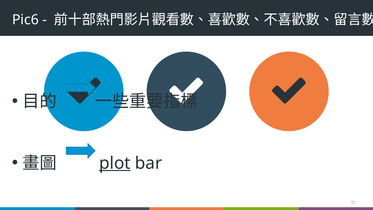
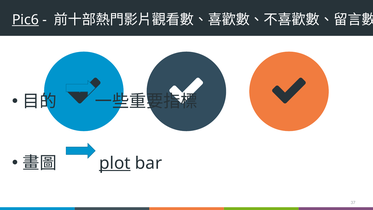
Pic6 underline: none -> present
